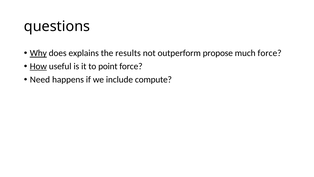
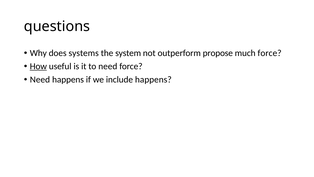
Why underline: present -> none
explains: explains -> systems
results: results -> system
to point: point -> need
include compute: compute -> happens
